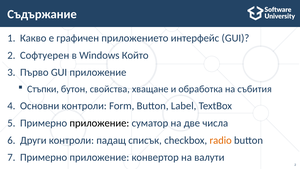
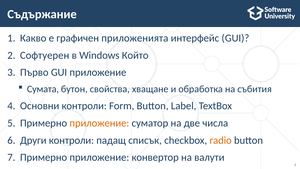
приложението: приложението -> приложенията
Стъпки: Стъпки -> Сумата
приложение at (99, 123) colour: black -> orange
